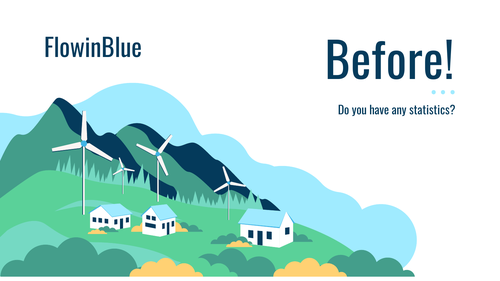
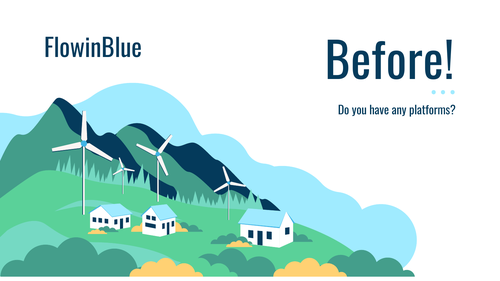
statistics: statistics -> platforms
